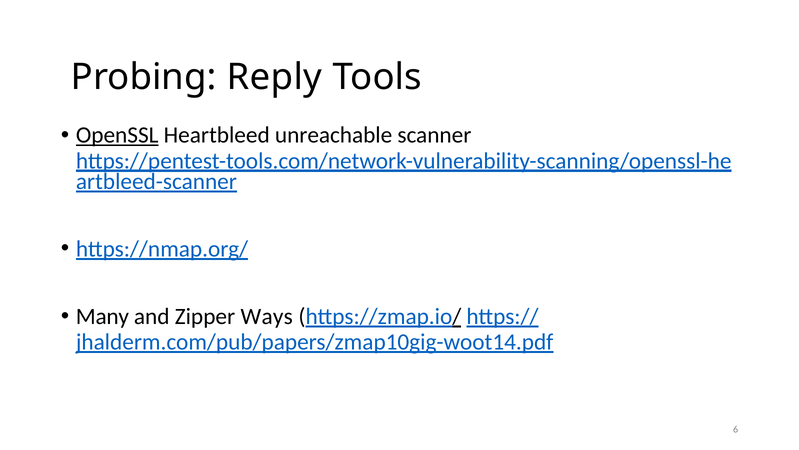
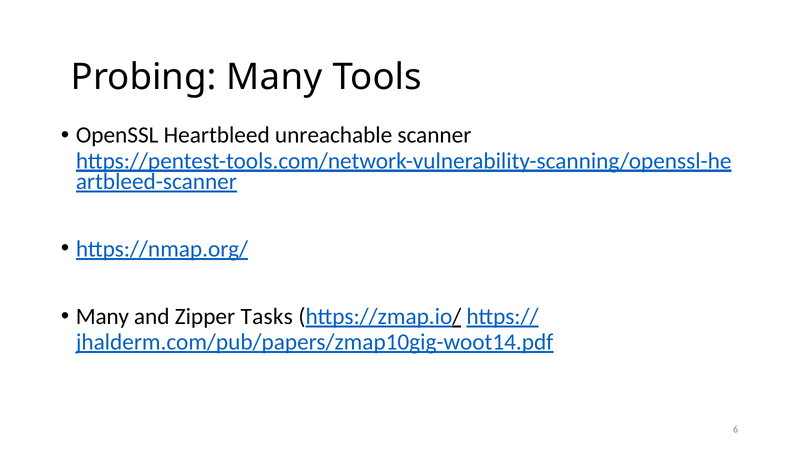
Probing Reply: Reply -> Many
OpenSSL underline: present -> none
Ways: Ways -> Tasks
